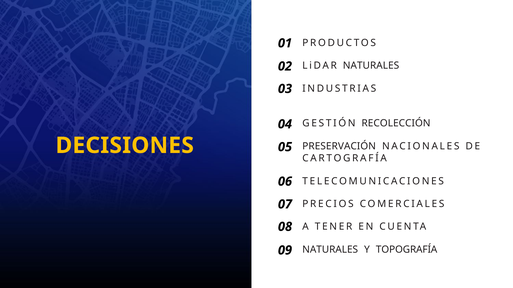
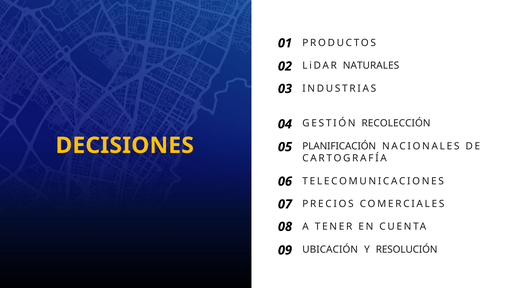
PRESERVACIÓN: PRESERVACIÓN -> PLANIFICACIÓN
NATURALES at (330, 250): NATURALES -> UBICACIÓN
TOPOGRAFÍA: TOPOGRAFÍA -> RESOLUCIÓN
